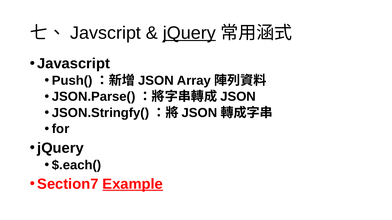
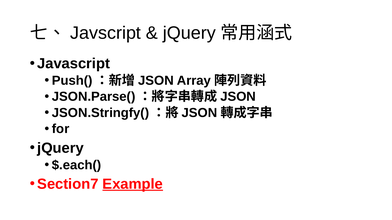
jQuery at (189, 33) underline: present -> none
